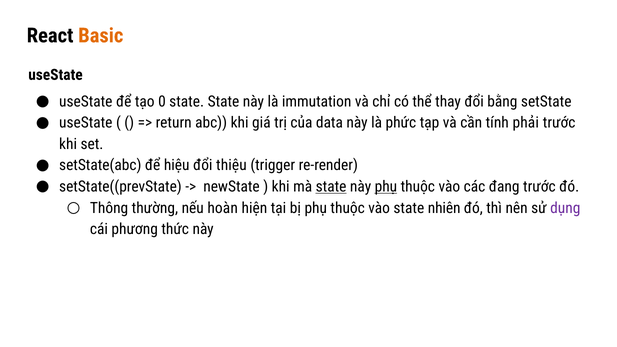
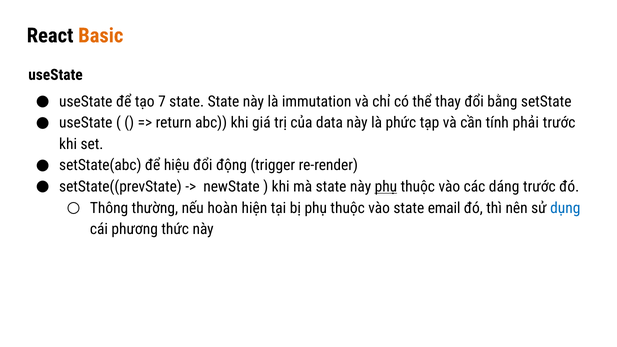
0: 0 -> 7
thiệu: thiệu -> động
state at (331, 187) underline: present -> none
đang: đang -> dáng
nhiên: nhiên -> email
dụng colour: purple -> blue
